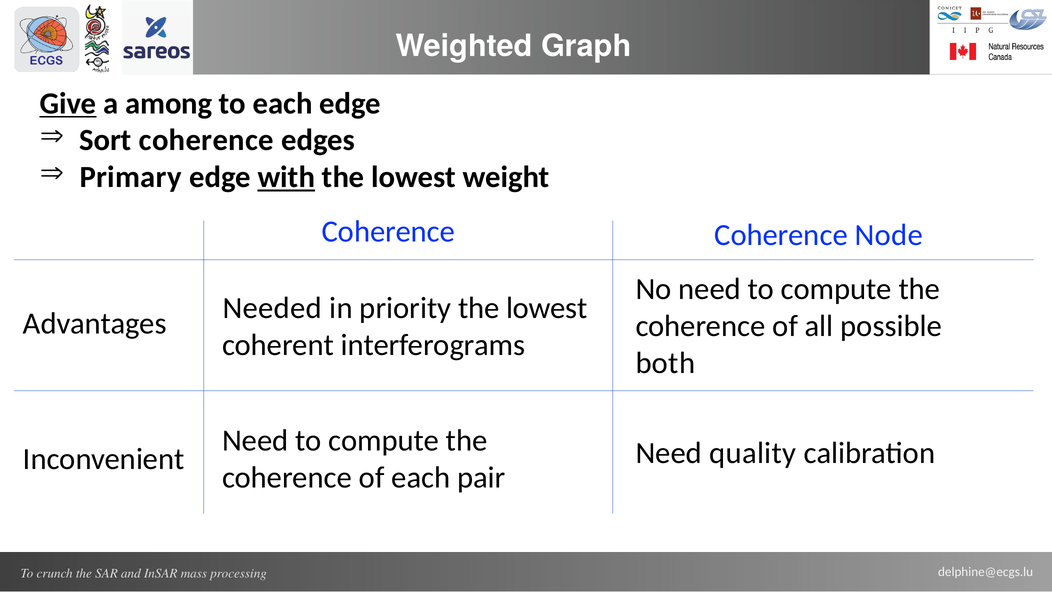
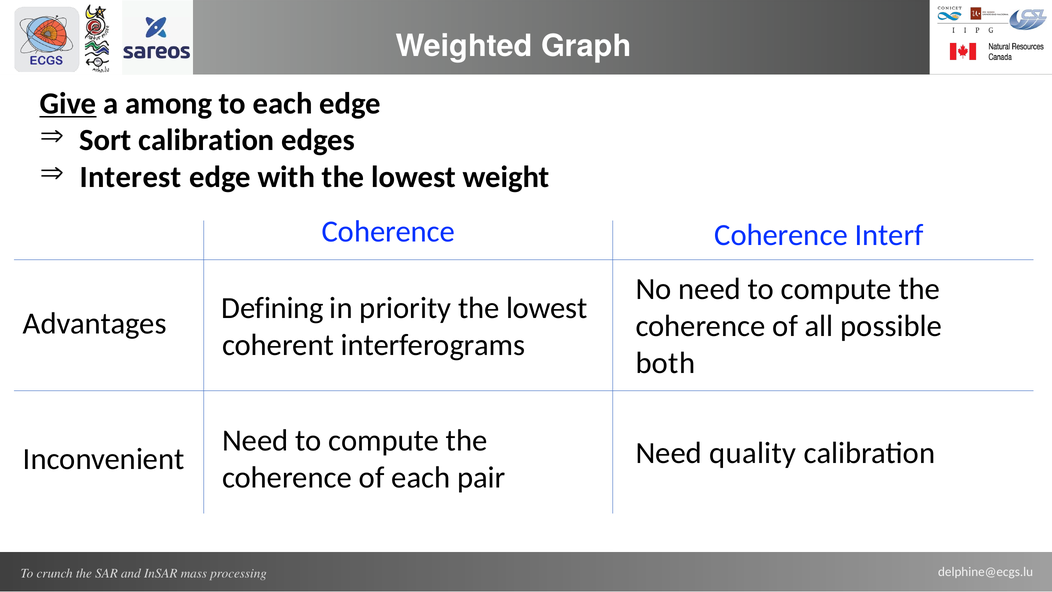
Sort coherence: coherence -> calibration
Primary: Primary -> Interest
with underline: present -> none
Node: Node -> Interf
Needed: Needed -> Defining
